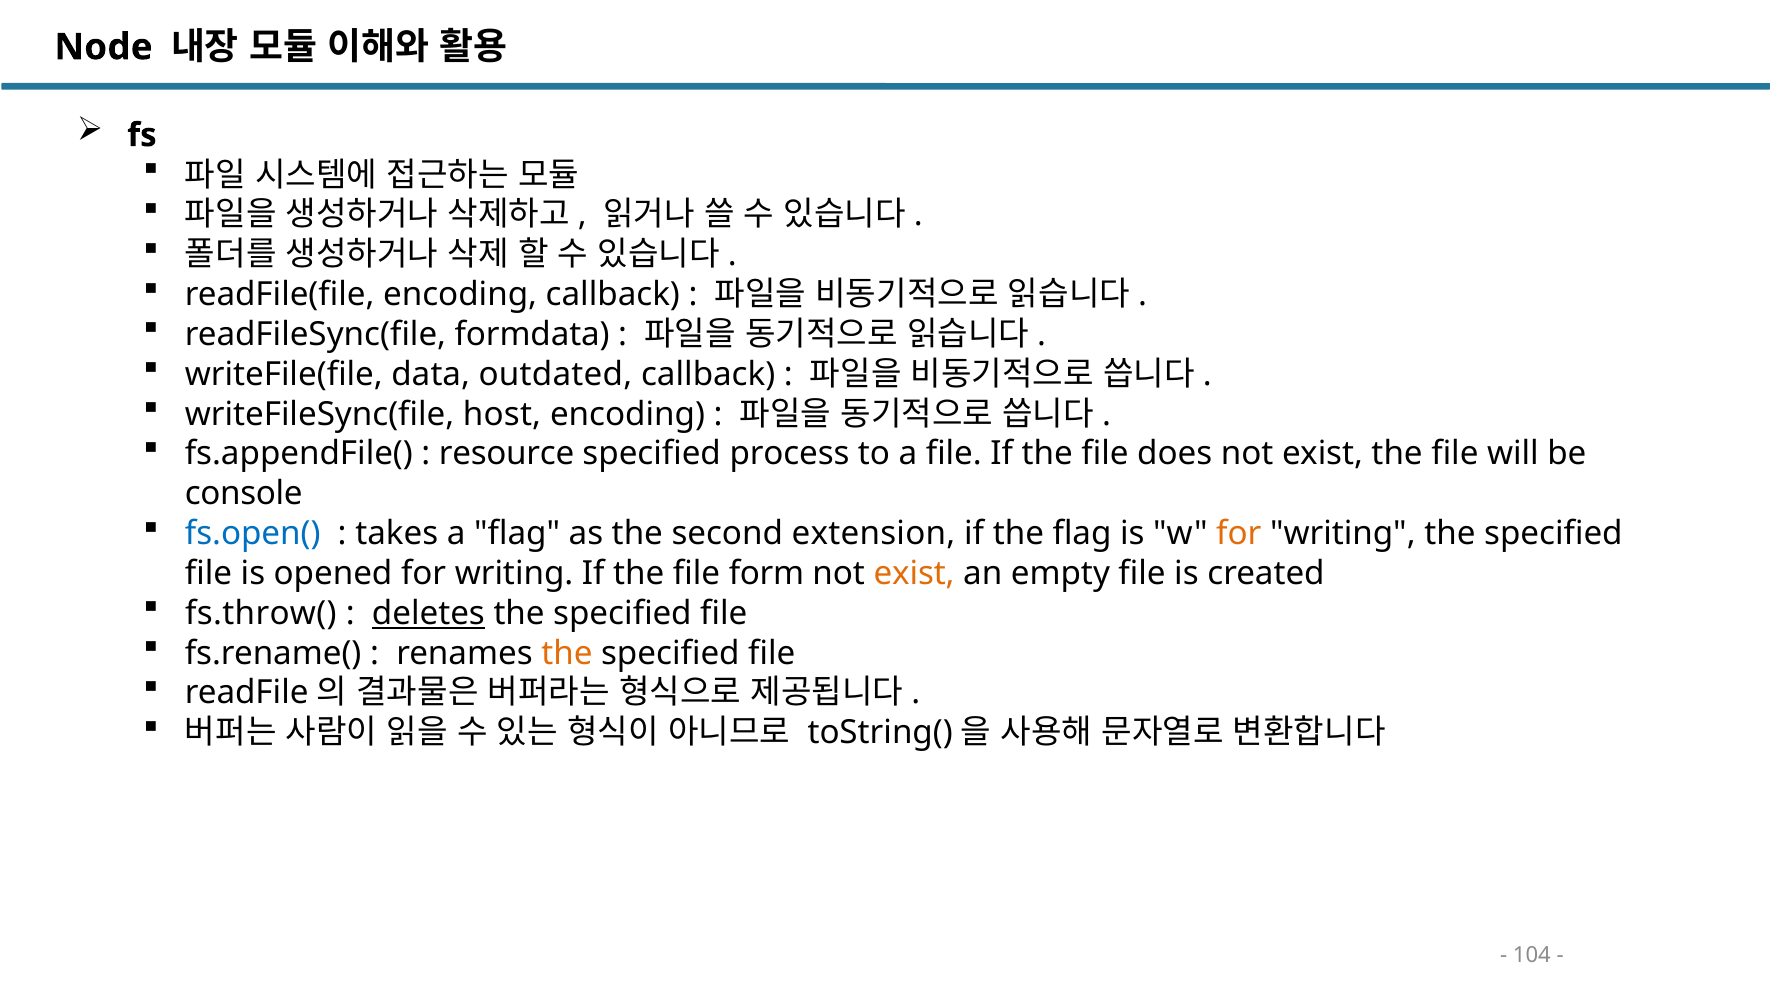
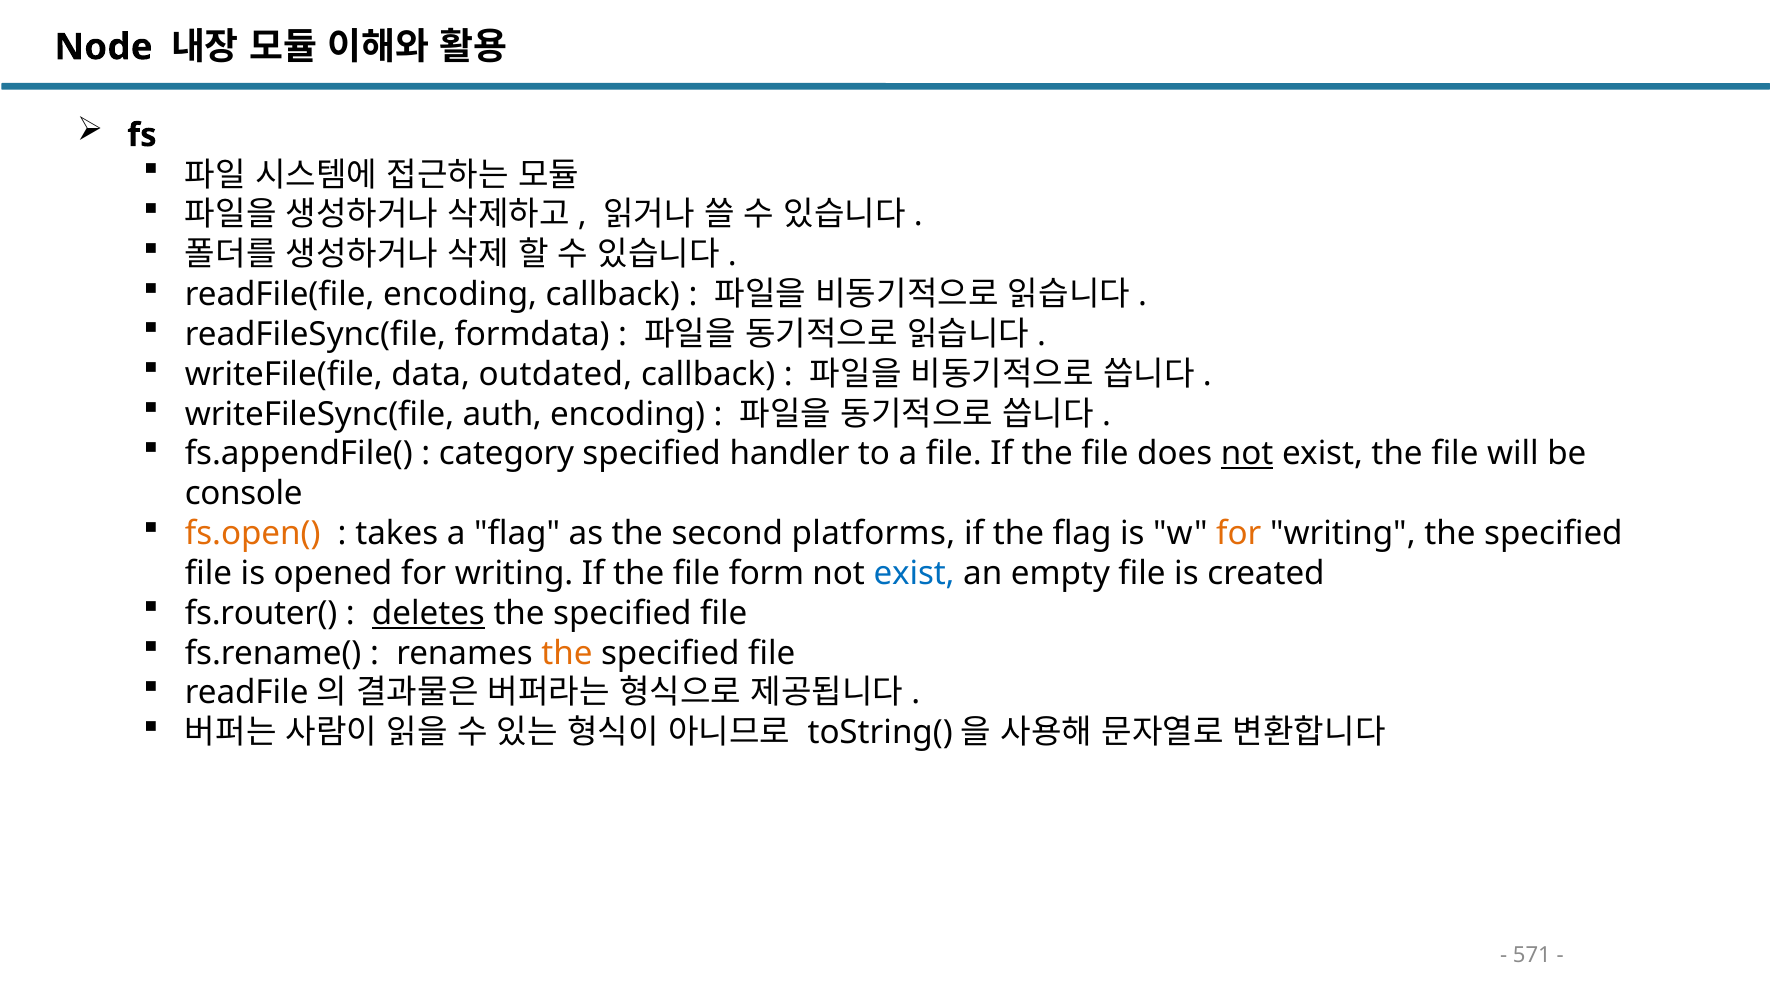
host: host -> auth
resource: resource -> category
process: process -> handler
not at (1247, 454) underline: none -> present
fs.open( colour: blue -> orange
extension: extension -> platforms
exist at (914, 573) colour: orange -> blue
fs.throw(: fs.throw( -> fs.router(
104: 104 -> 571
